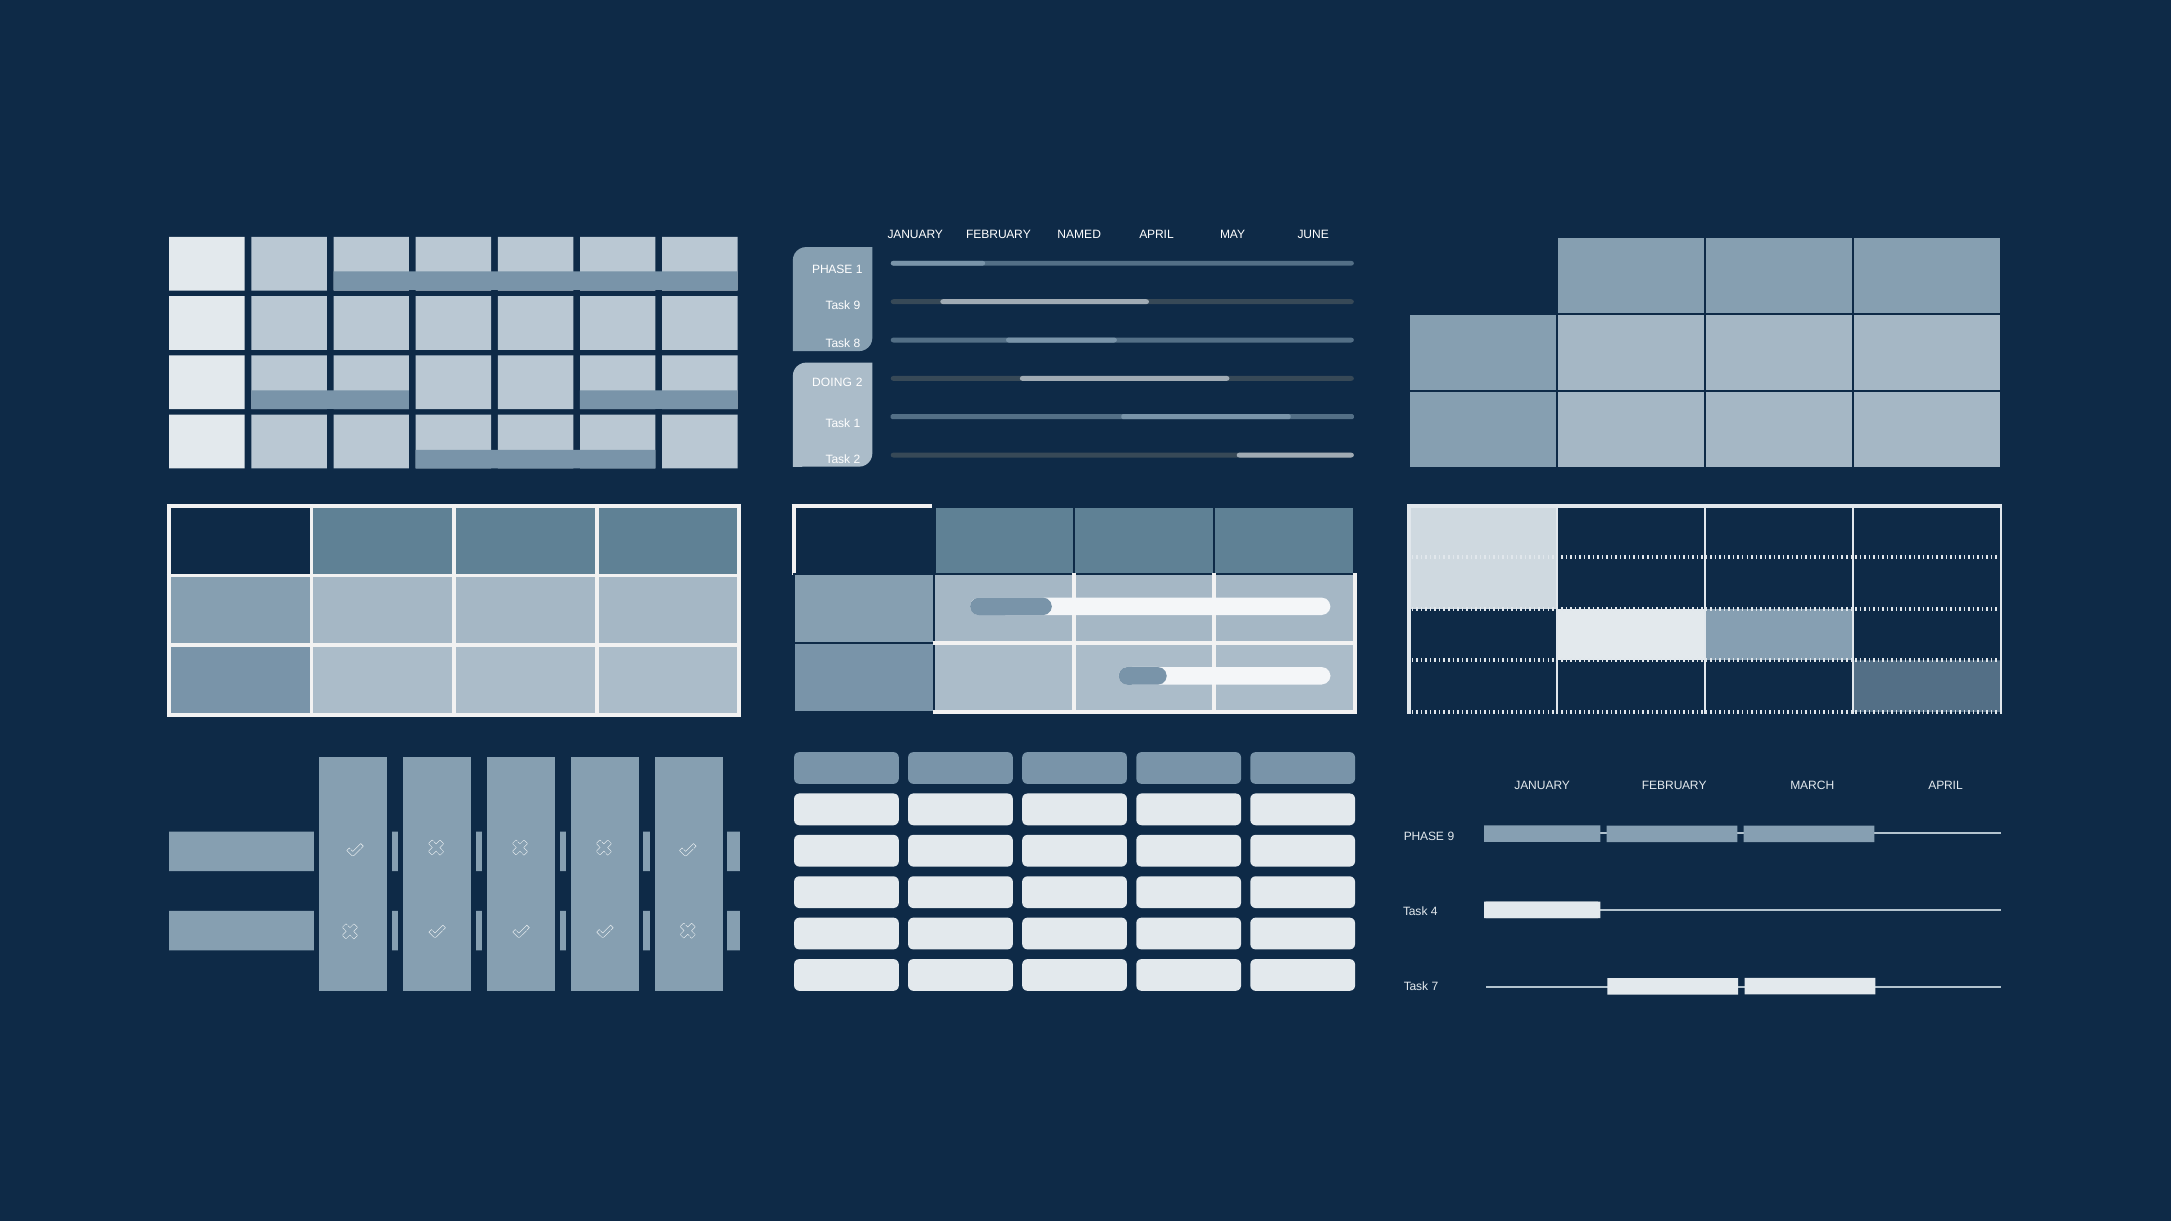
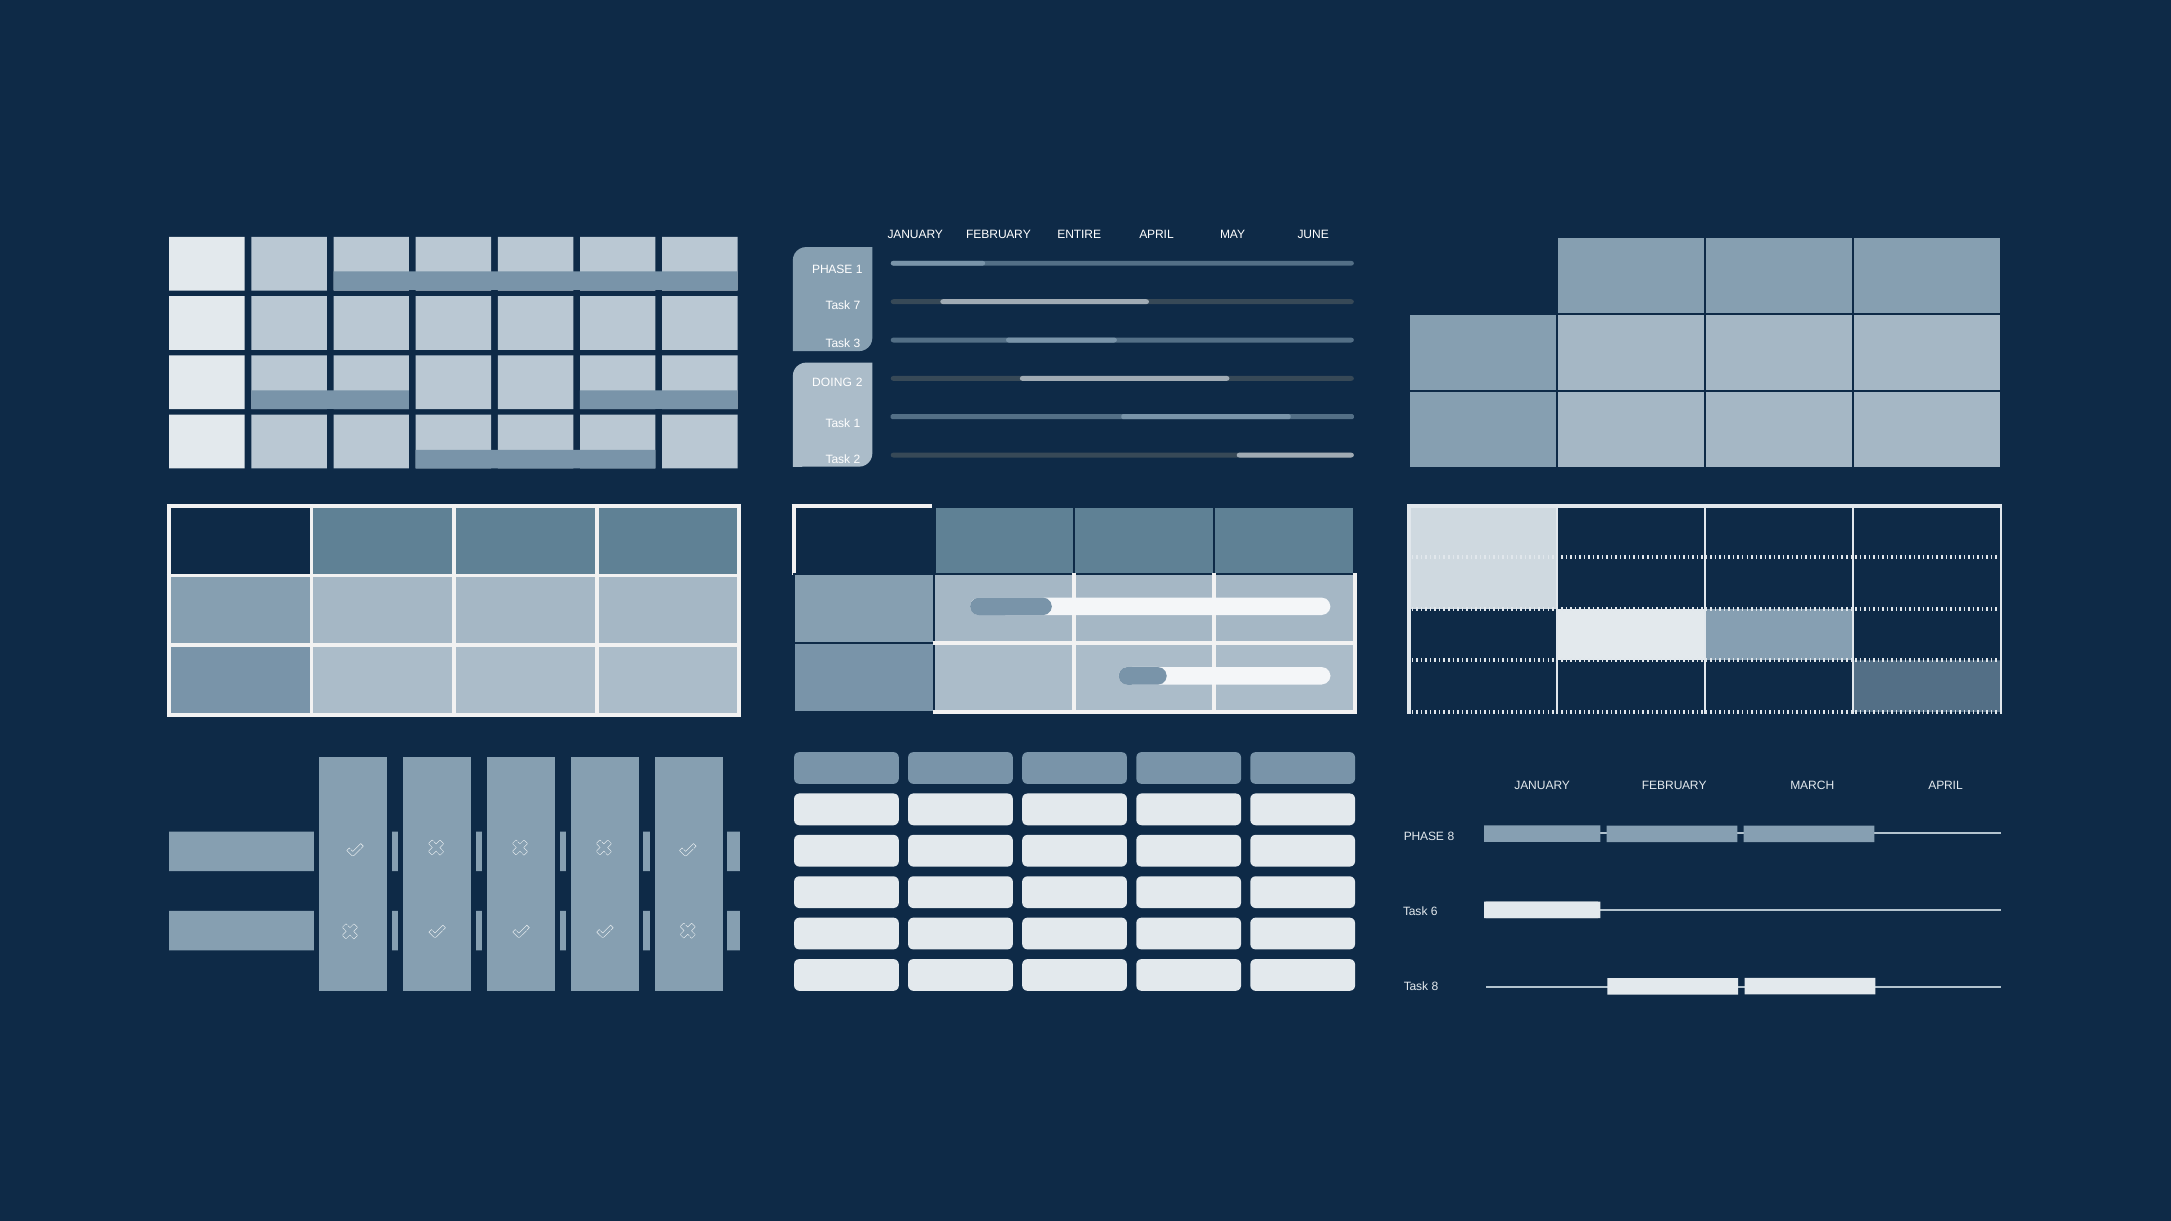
NAMED: NAMED -> ENTIRE
Task 9: 9 -> 7
8: 8 -> 3
PHASE 9: 9 -> 8
4: 4 -> 6
Task 7: 7 -> 8
